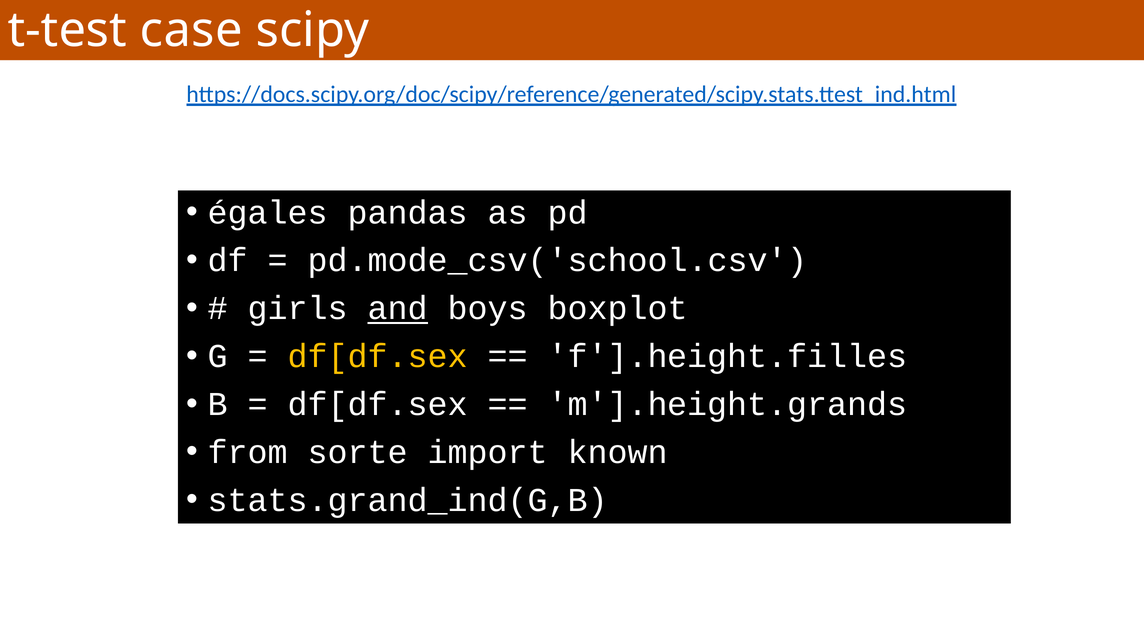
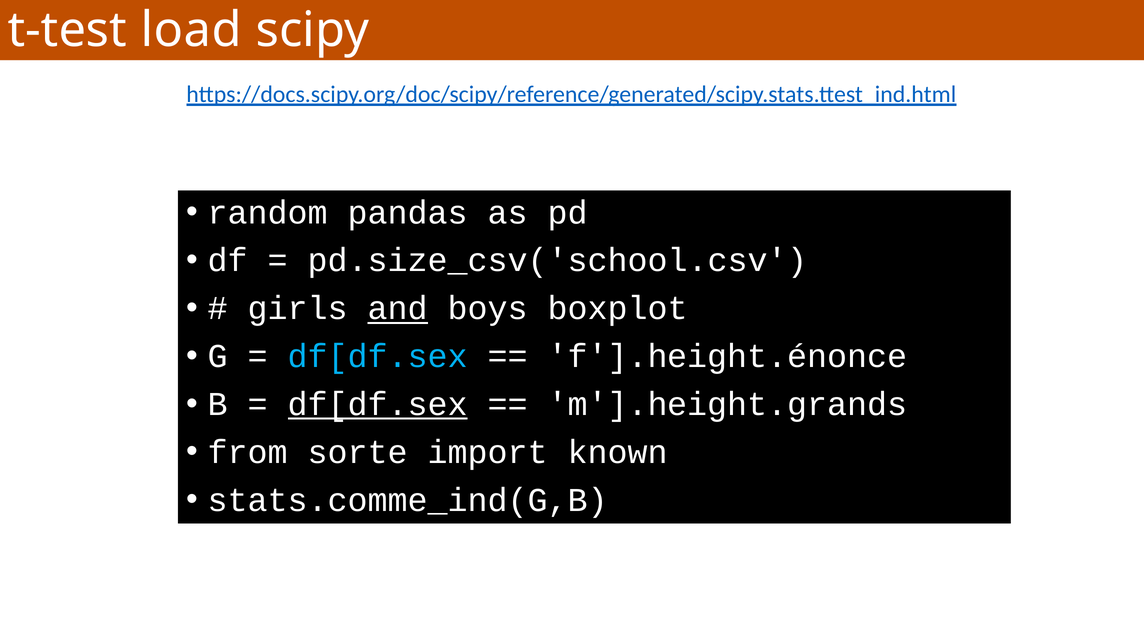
case: case -> load
égales: égales -> random
pd.mode_csv('school.csv: pd.mode_csv('school.csv -> pd.size_csv('school.csv
df[df.sex at (378, 356) colour: yellow -> light blue
f'].height.filles: f'].height.filles -> f'].height.énonce
df[df.sex at (378, 404) underline: none -> present
stats.grand_ind(G,B: stats.grand_ind(G,B -> stats.comme_ind(G,B
